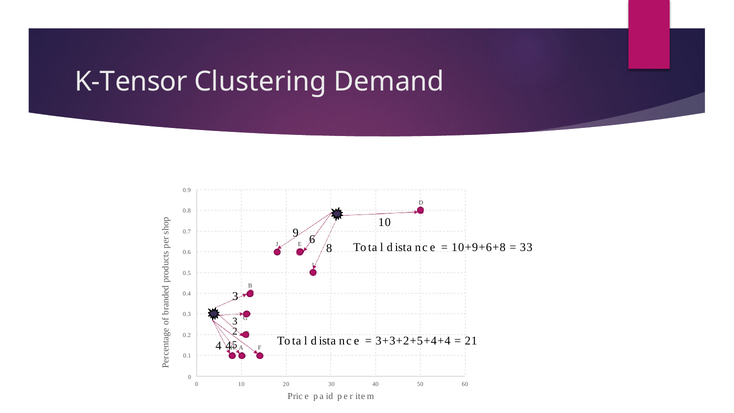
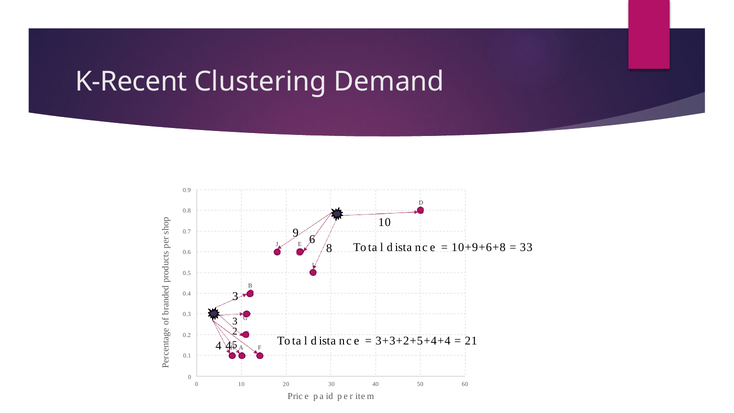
K-Tensor: K-Tensor -> K-Recent
